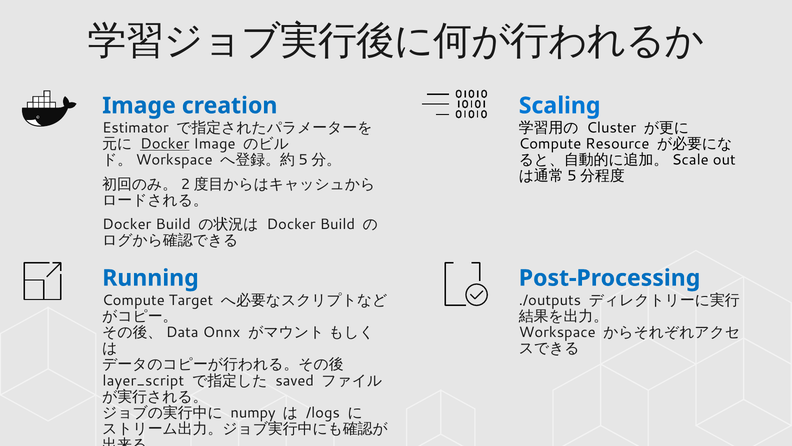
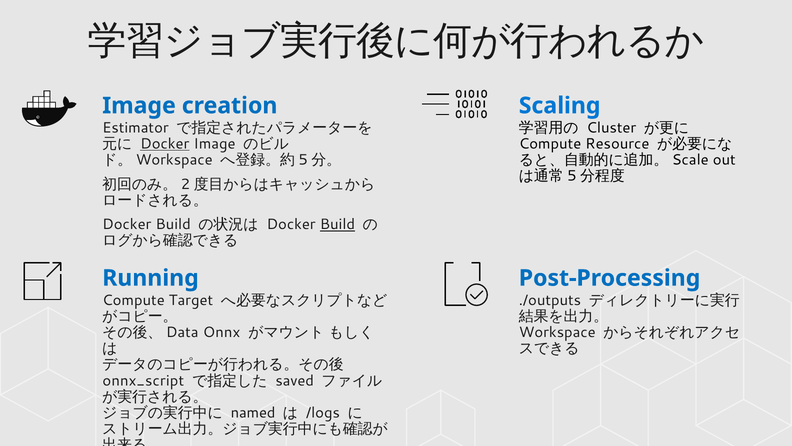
Build at (337, 224) underline: none -> present
layer_script: layer_script -> onnx_script
numpy: numpy -> named
